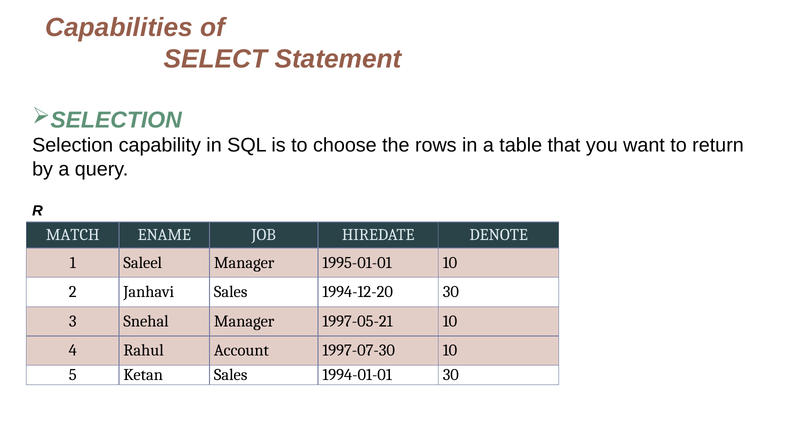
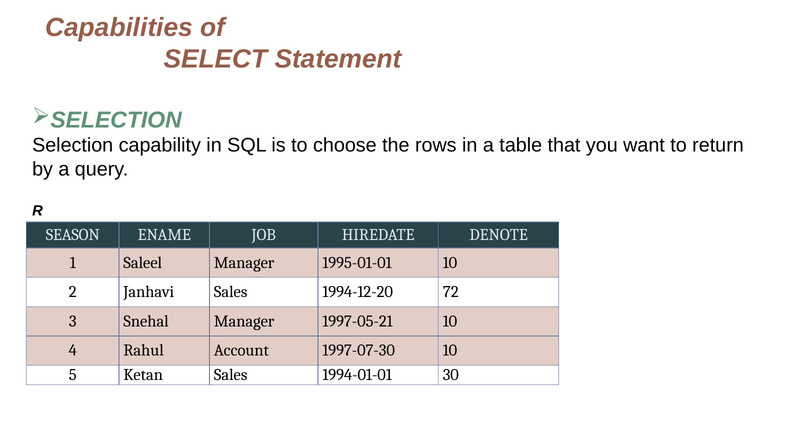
MATCH: MATCH -> SEASON
1994-12-20 30: 30 -> 72
